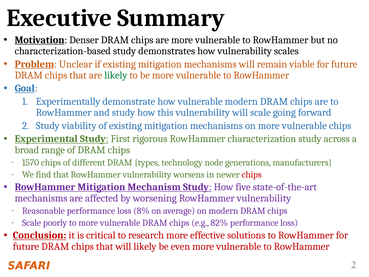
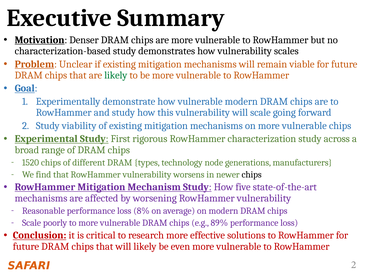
1570: 1570 -> 1520
chips at (252, 174) colour: red -> black
82%: 82% -> 89%
